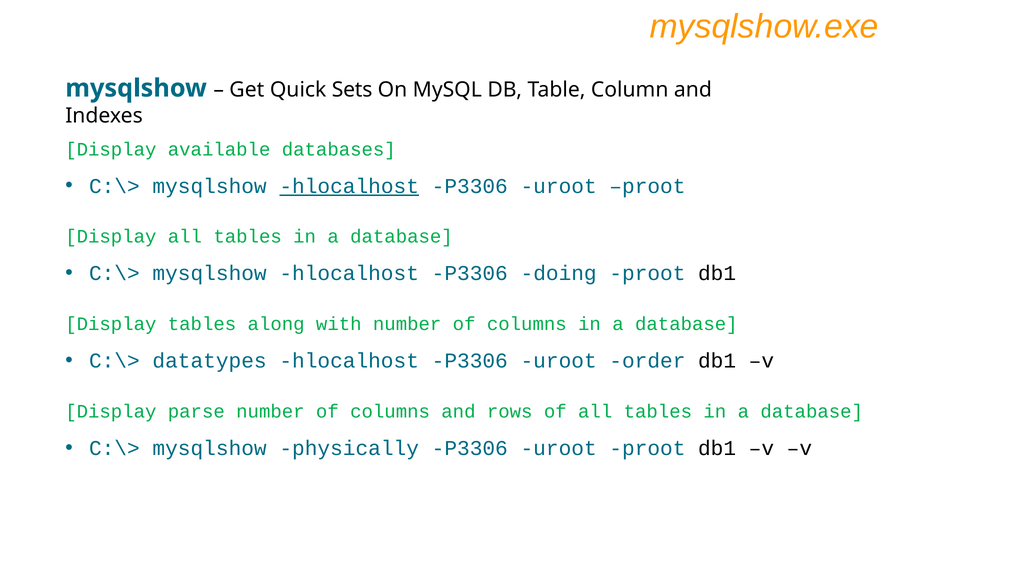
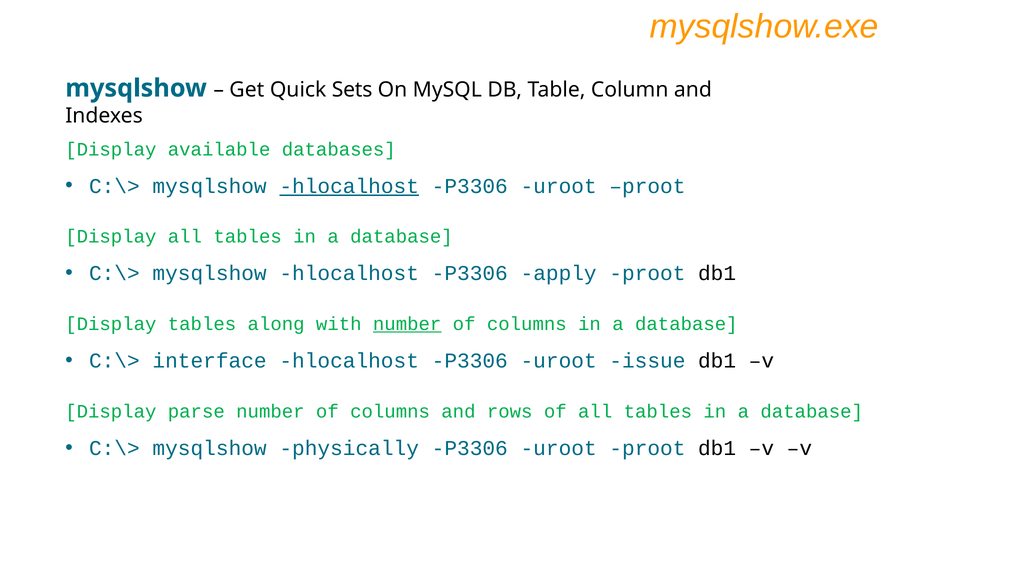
doing: doing -> apply
number at (407, 324) underline: none -> present
datatypes: datatypes -> interface
order: order -> issue
